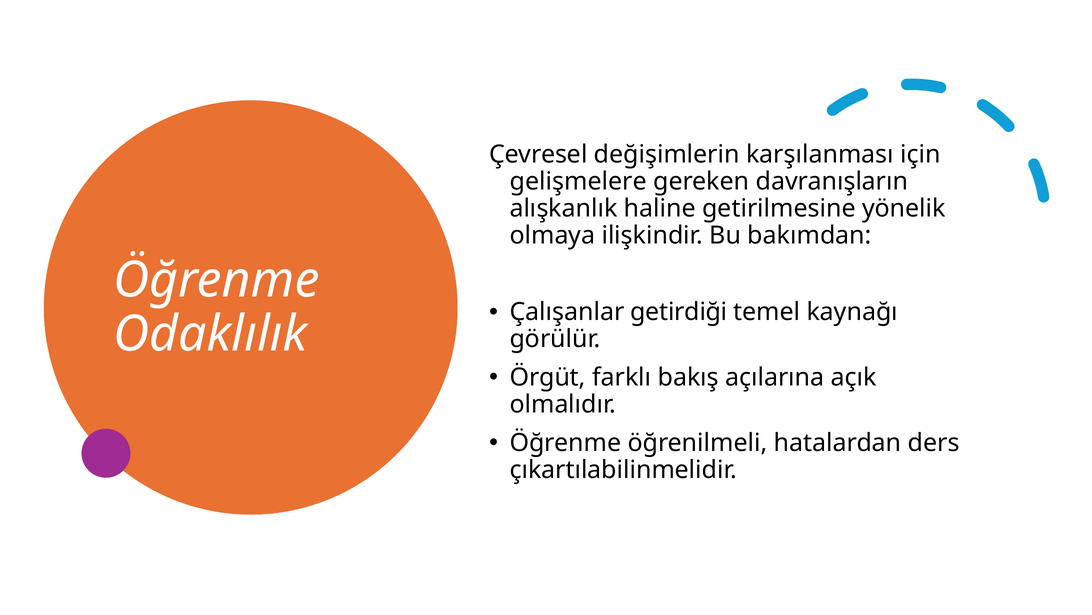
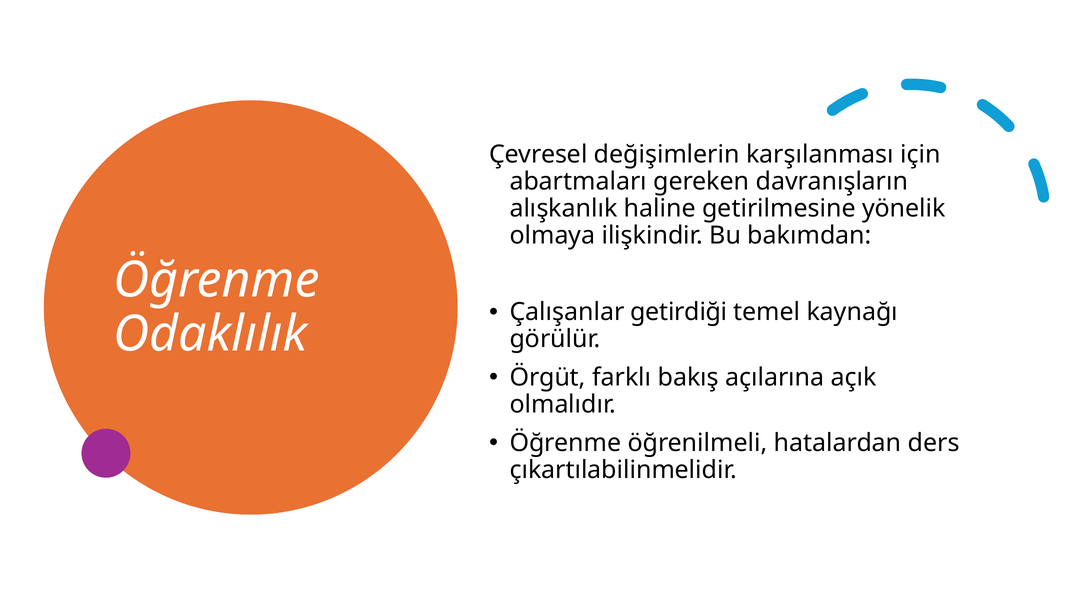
gelişmelere: gelişmelere -> abartmaları
